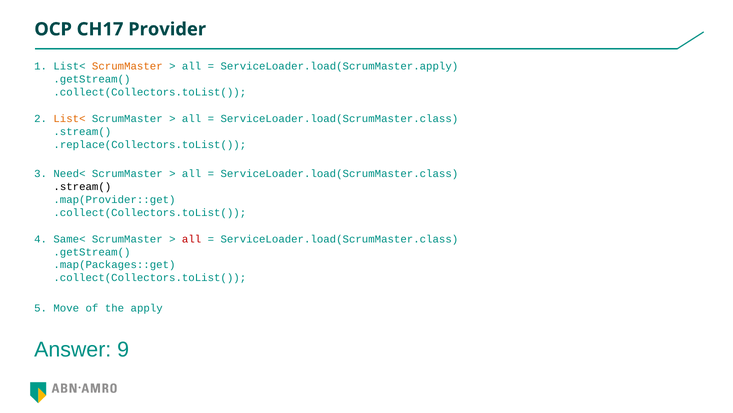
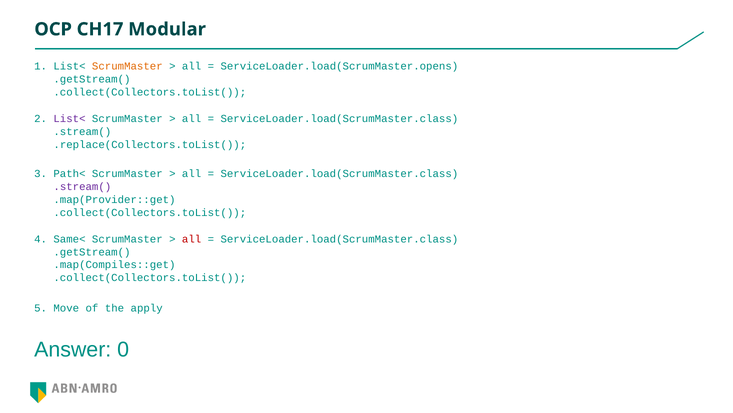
Provider: Provider -> Modular
ServiceLoader.load(ScrumMaster.apply: ServiceLoader.load(ScrumMaster.apply -> ServiceLoader.load(ScrumMaster.opens
List< at (70, 119) colour: orange -> purple
Need<: Need< -> Path<
.stream( at (82, 187) colour: black -> purple
.map(Packages::get: .map(Packages::get -> .map(Compiles::get
9: 9 -> 0
